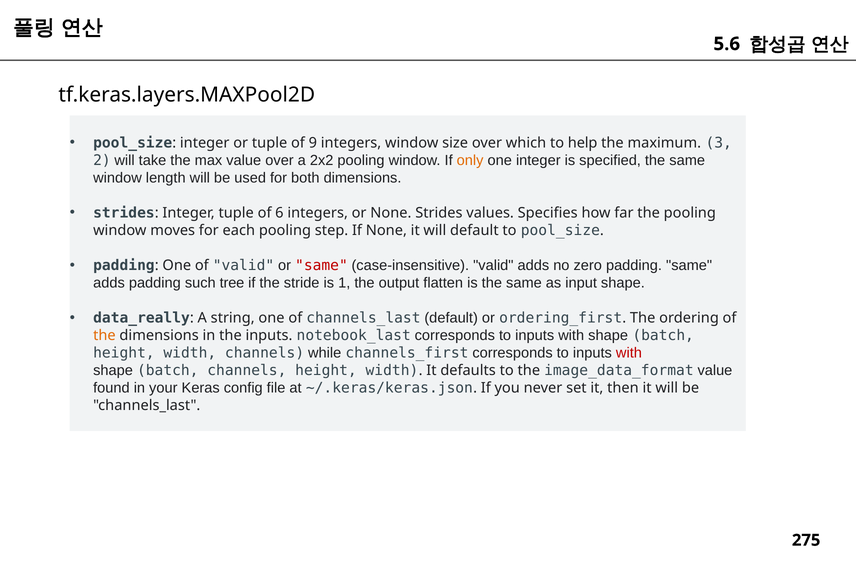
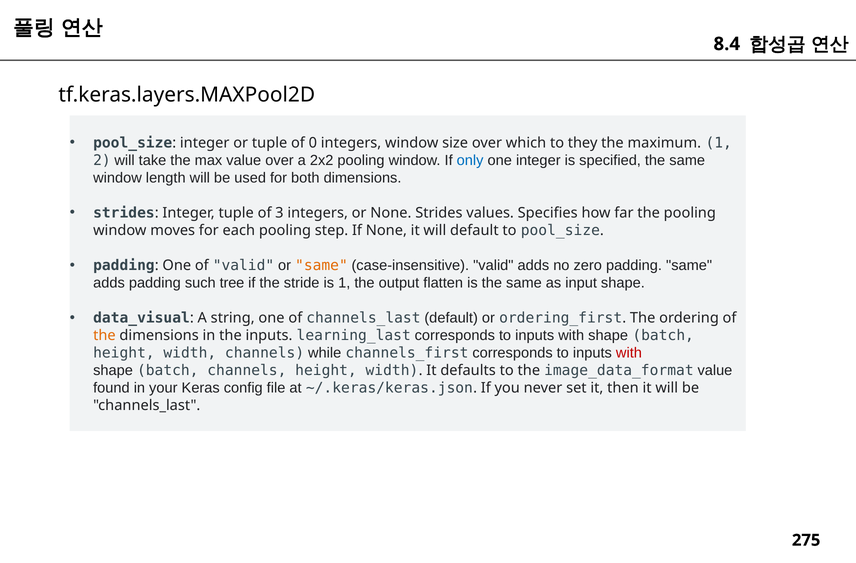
5.6: 5.6 -> 8.4
9: 9 -> 0
help: help -> they
maximum 3: 3 -> 1
only colour: orange -> blue
6: 6 -> 3
same at (321, 265) colour: red -> orange
data_really: data_really -> data_visual
notebook_last: notebook_last -> learning_last
